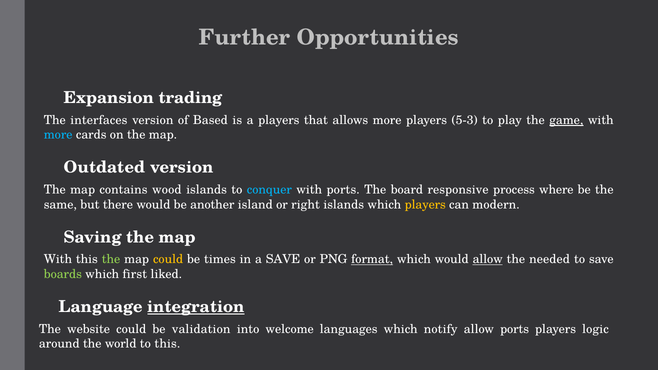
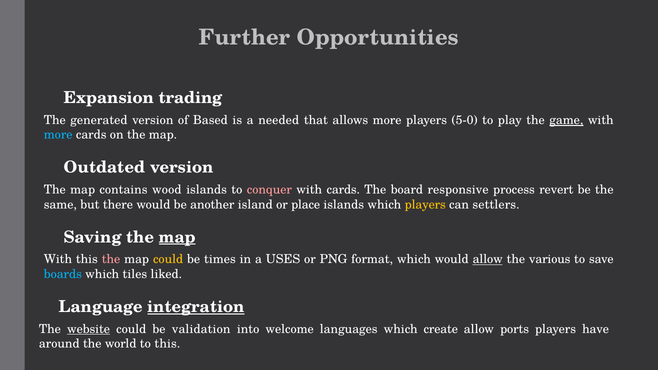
interfaces: interfaces -> generated
a players: players -> needed
5-3: 5-3 -> 5-0
conquer colour: light blue -> pink
with ports: ports -> cards
where: where -> revert
right: right -> place
modern: modern -> settlers
map at (177, 237) underline: none -> present
the at (111, 259) colour: light green -> pink
a SAVE: SAVE -> USES
format underline: present -> none
needed: needed -> various
boards colour: light green -> light blue
first: first -> tiles
website underline: none -> present
notify: notify -> create
logic: logic -> have
